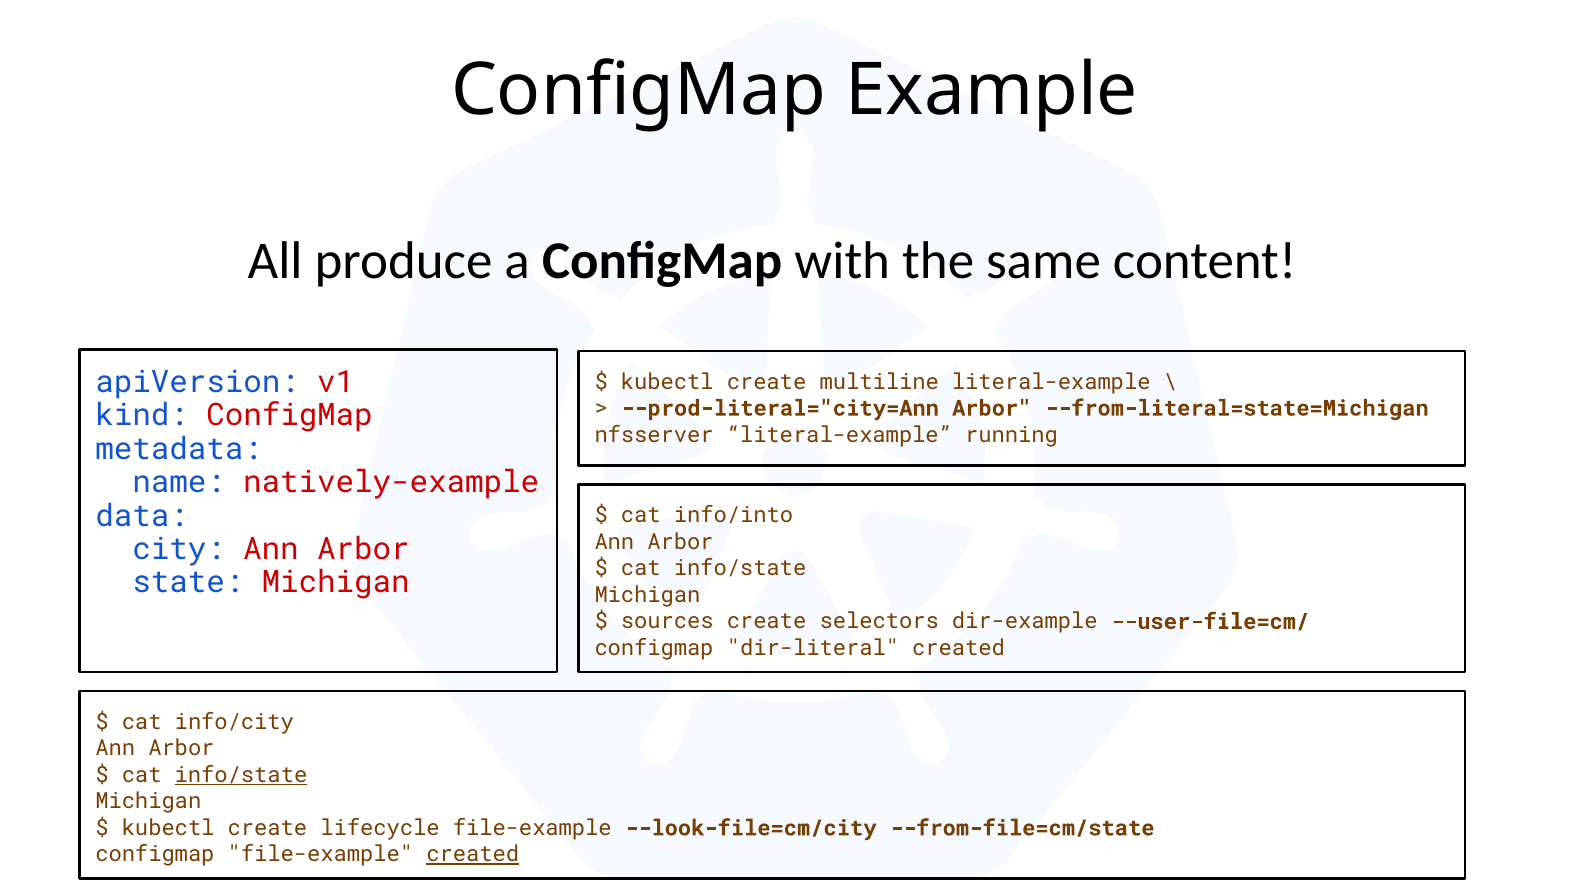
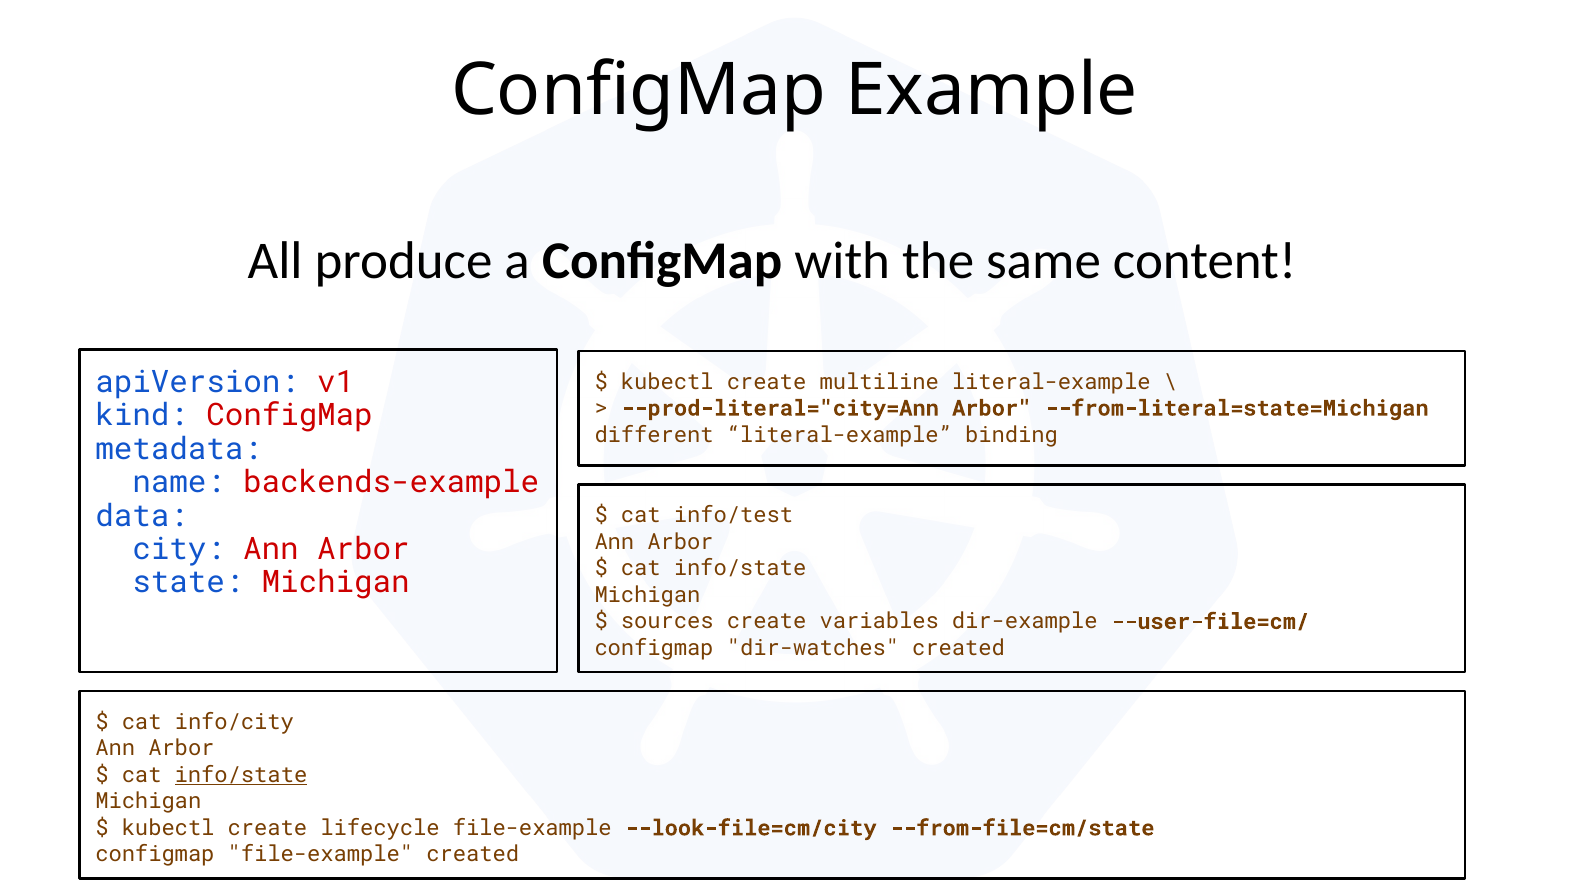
nfsserver: nfsserver -> different
running: running -> binding
natively-example: natively-example -> backends-example
info/into: info/into -> info/test
selectors: selectors -> variables
dir-literal: dir-literal -> dir-watches
created at (473, 854) underline: present -> none
